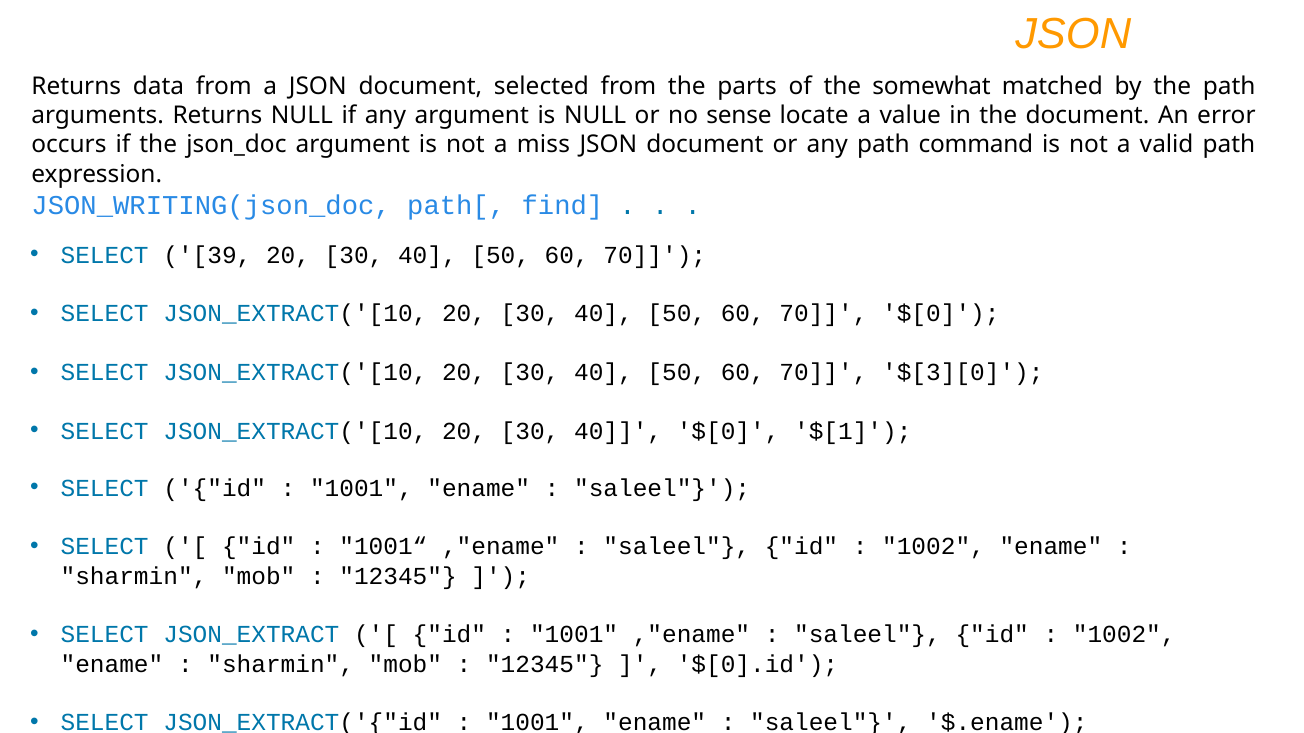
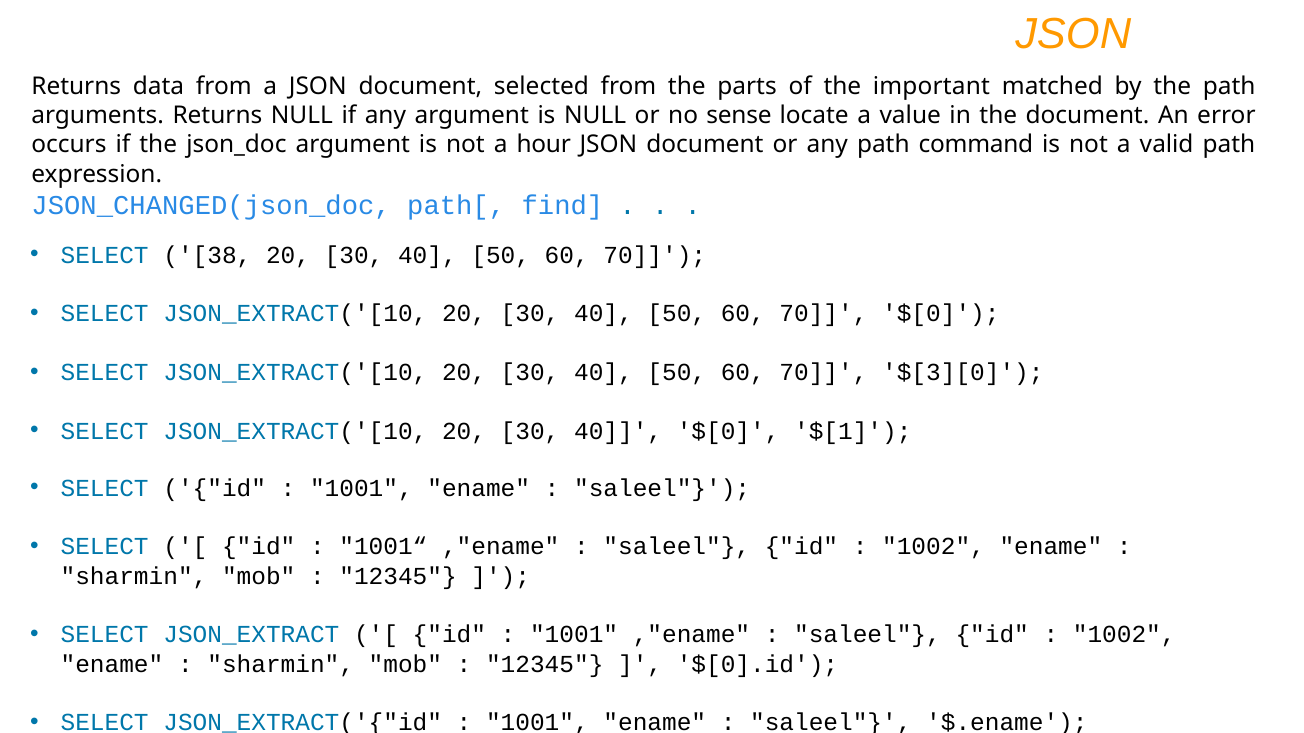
somewhat: somewhat -> important
miss: miss -> hour
JSON_WRITING(json_doc: JSON_WRITING(json_doc -> JSON_CHANGED(json_doc
39: 39 -> 38
